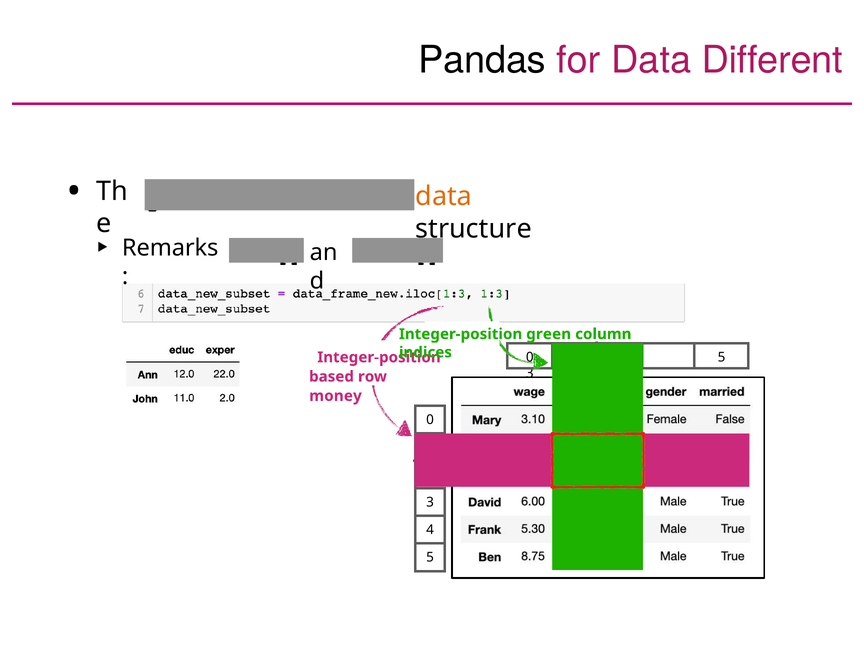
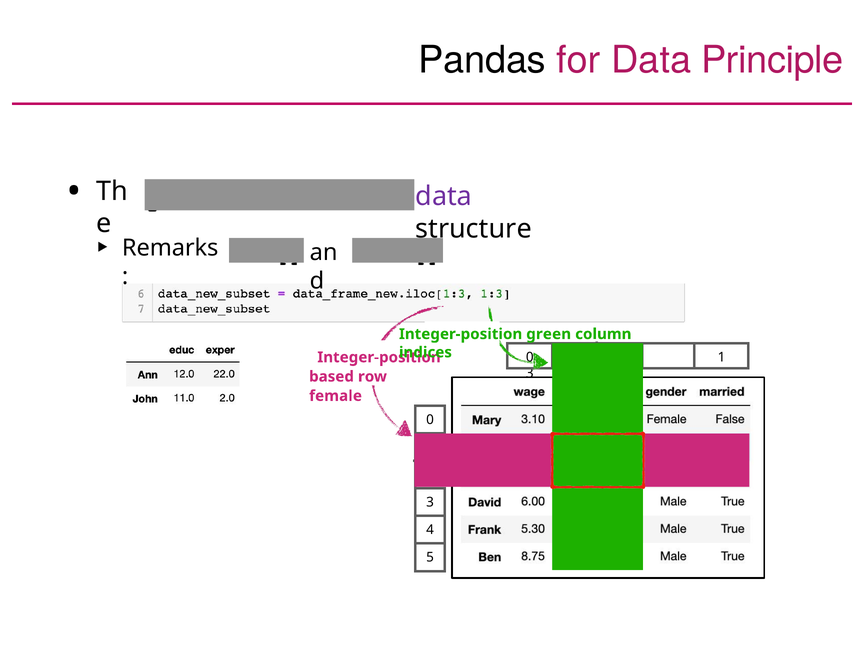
Different: Different -> Principle
data at (444, 196) colour: orange -> purple
5 at (722, 357): 5 -> 1
money: money -> female
